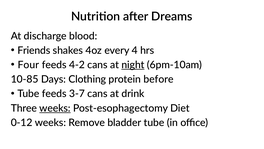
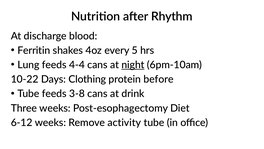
Dreams: Dreams -> Rhythm
Friends: Friends -> Ferritin
4: 4 -> 5
Four: Four -> Lung
4-2: 4-2 -> 4-4
10-85: 10-85 -> 10-22
3-7: 3-7 -> 3-8
weeks at (55, 108) underline: present -> none
0-12: 0-12 -> 6-12
bladder: bladder -> activity
